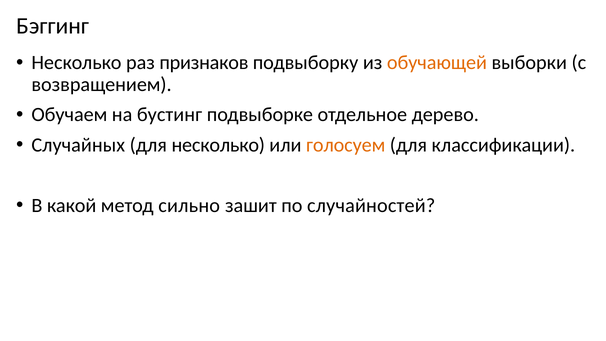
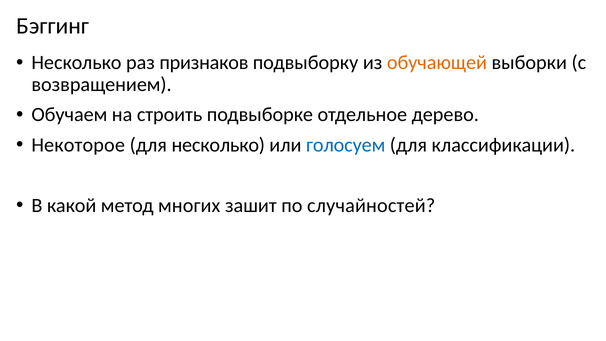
бустинг: бустинг -> строить
Случайных: Случайных -> Некоторое
голосуем colour: orange -> blue
сильно: сильно -> многих
